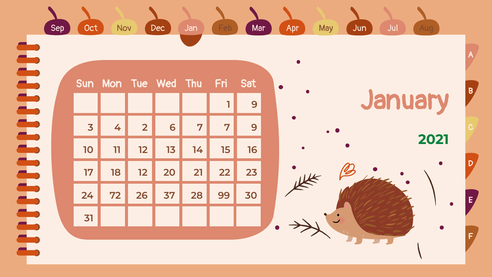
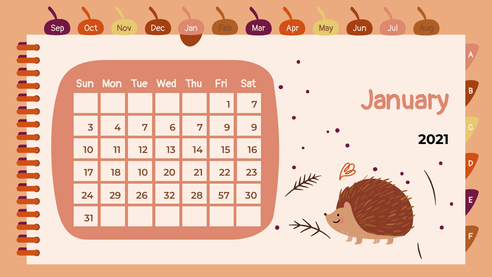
1 9: 9 -> 7
4 2: 2 -> 7
7 7: 7 -> 9
2021 colour: green -> black
18 12: 12 -> 10
72: 72 -> 29
37: 37 -> 32
99: 99 -> 57
